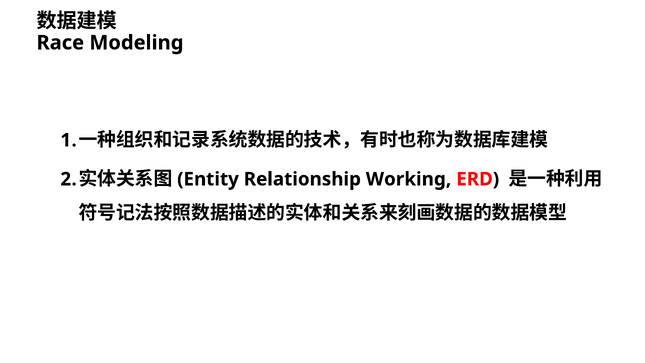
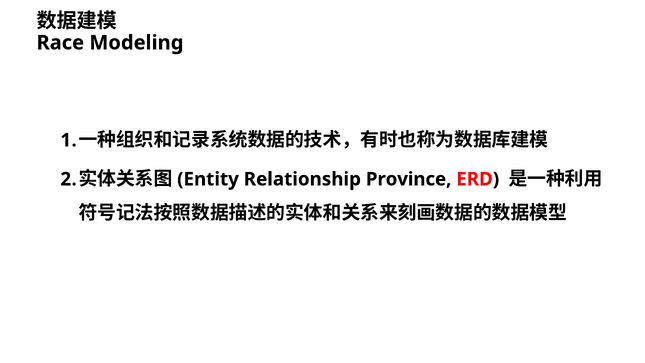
Working: Working -> Province
